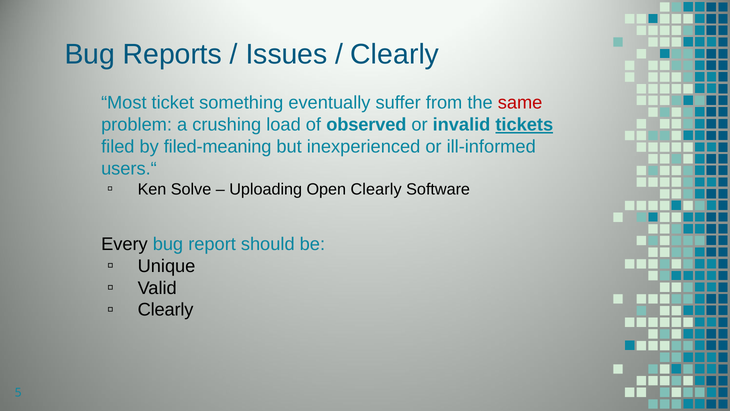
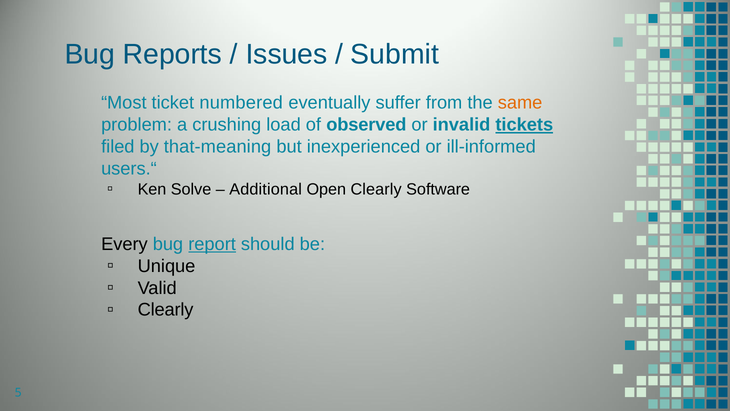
Clearly at (395, 54): Clearly -> Submit
something: something -> numbered
same colour: red -> orange
filed-meaning: filed-meaning -> that-meaning
Uploading: Uploading -> Additional
report underline: none -> present
